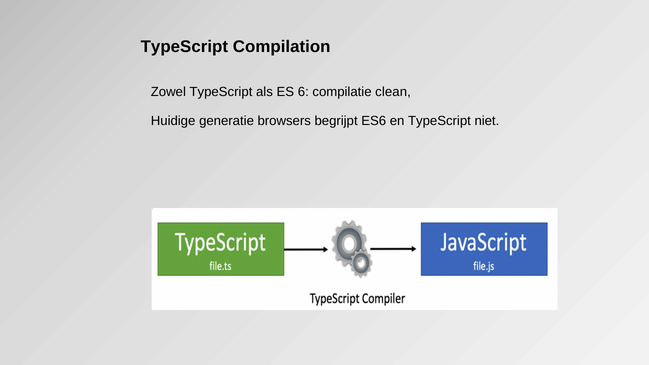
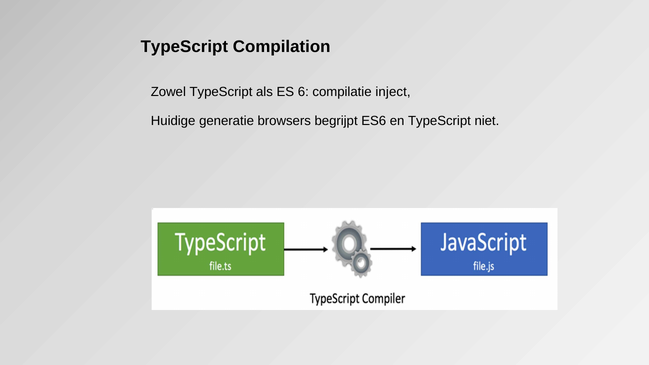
clean: clean -> inject
